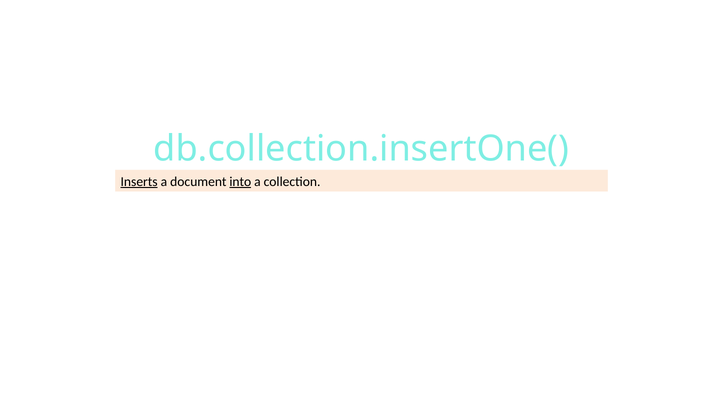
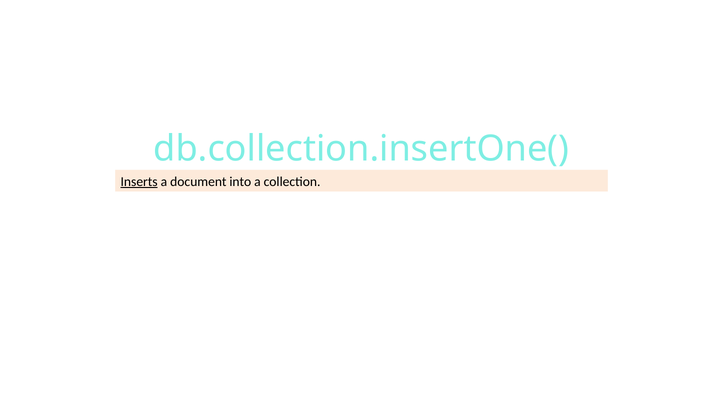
into underline: present -> none
